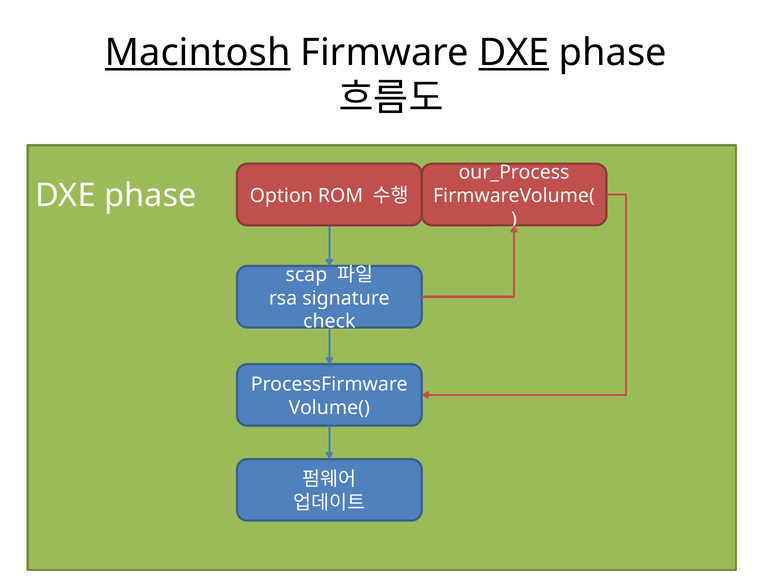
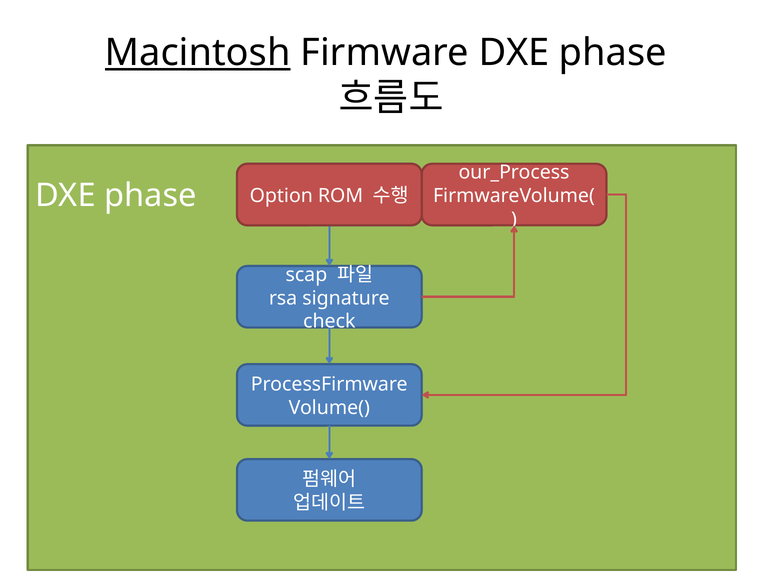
DXE at (514, 53) underline: present -> none
